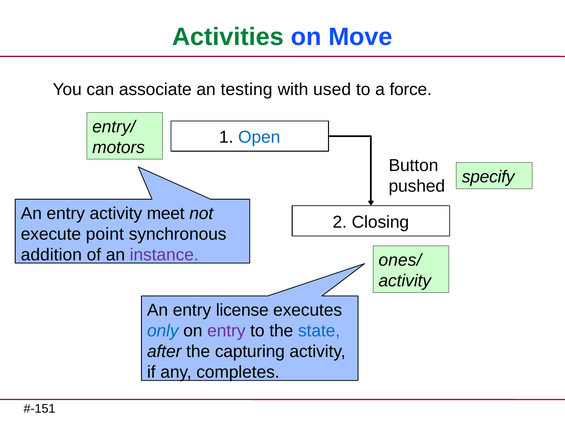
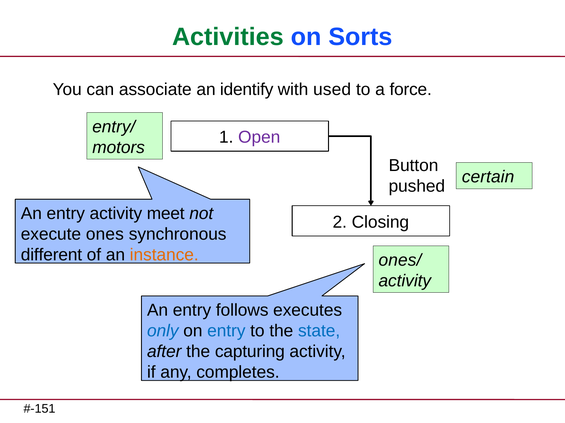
Move: Move -> Sorts
testing: testing -> identify
Open colour: blue -> purple
specify: specify -> certain
point: point -> ones
addition: addition -> different
instance colour: purple -> orange
license: license -> follows
entry at (226, 332) colour: purple -> blue
